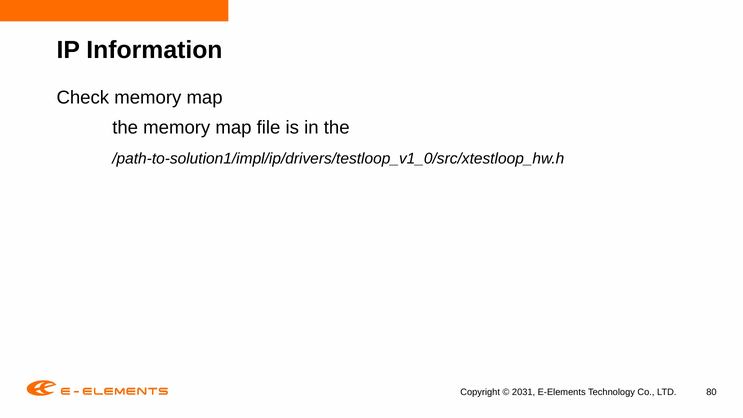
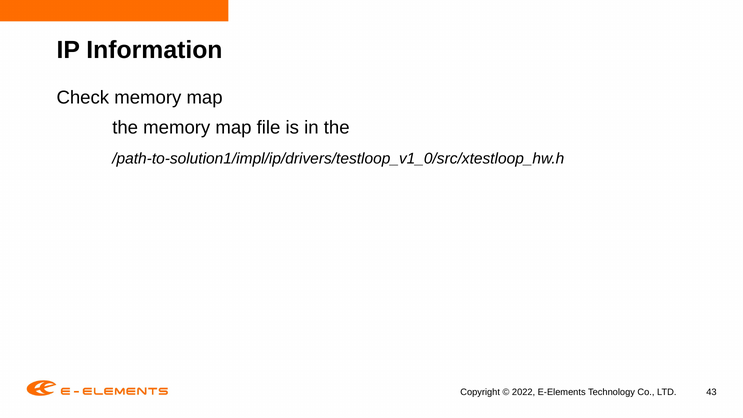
2031: 2031 -> 2022
80: 80 -> 43
